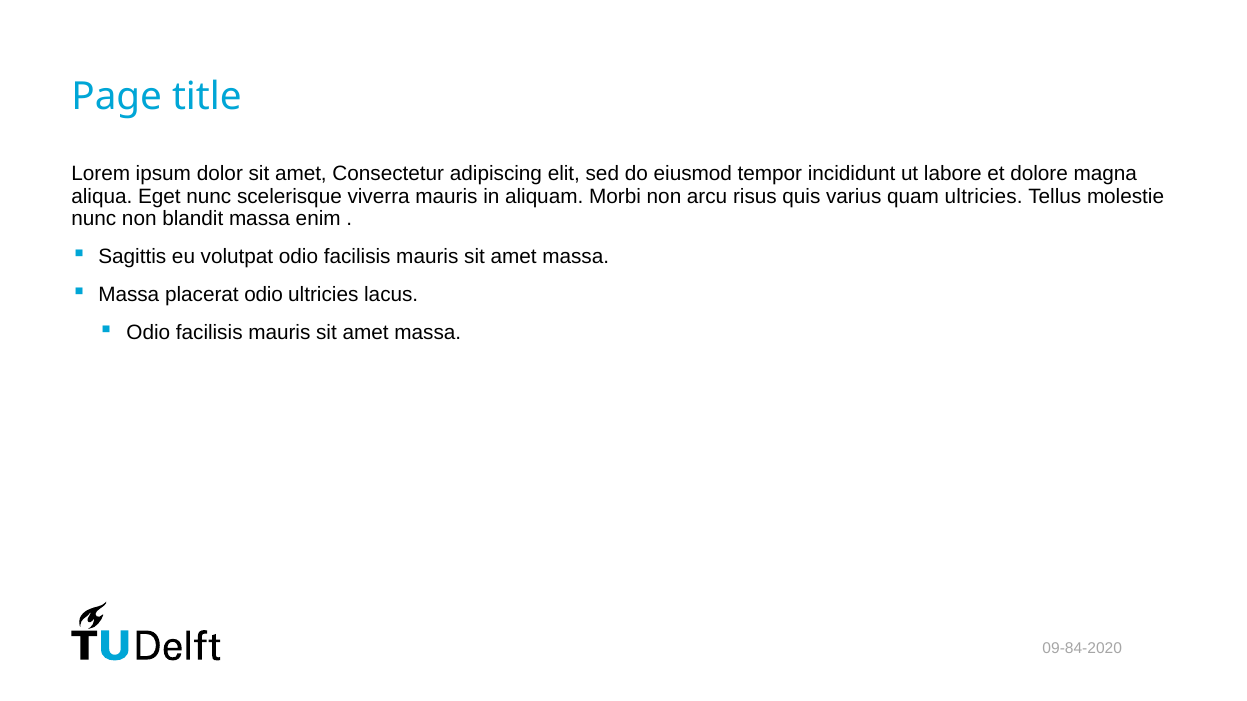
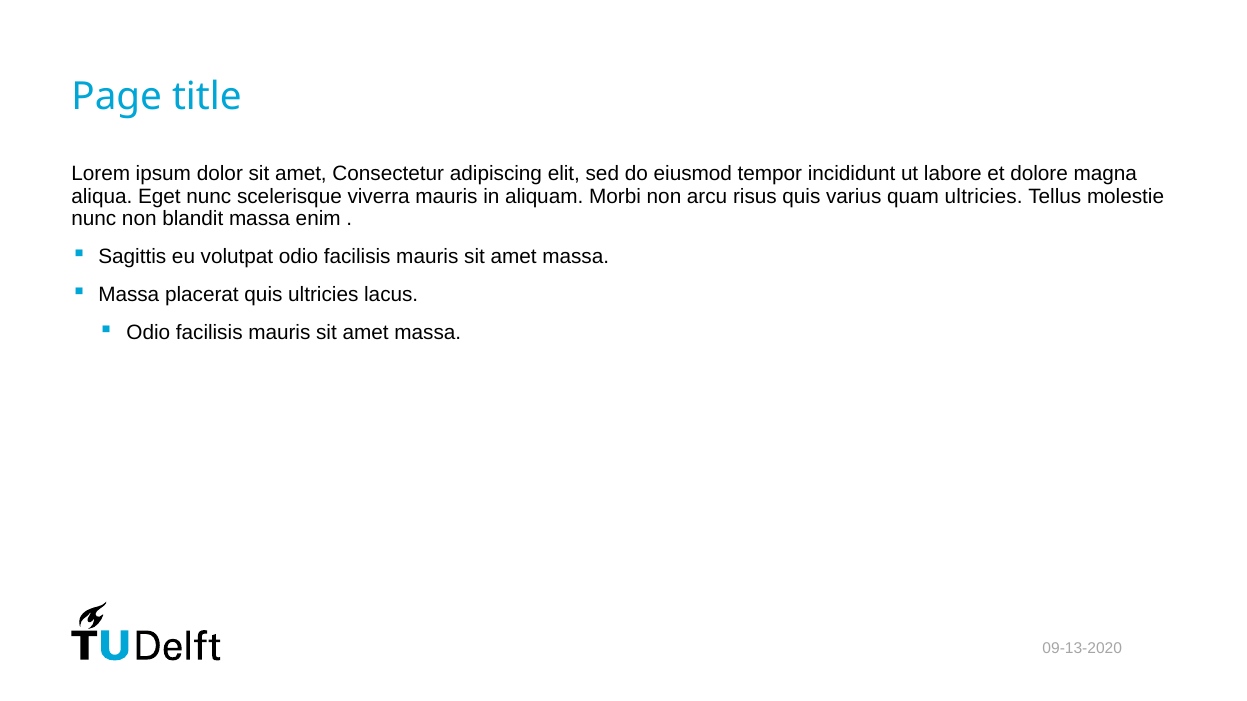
placerat odio: odio -> quis
09-84-2020: 09-84-2020 -> 09-13-2020
